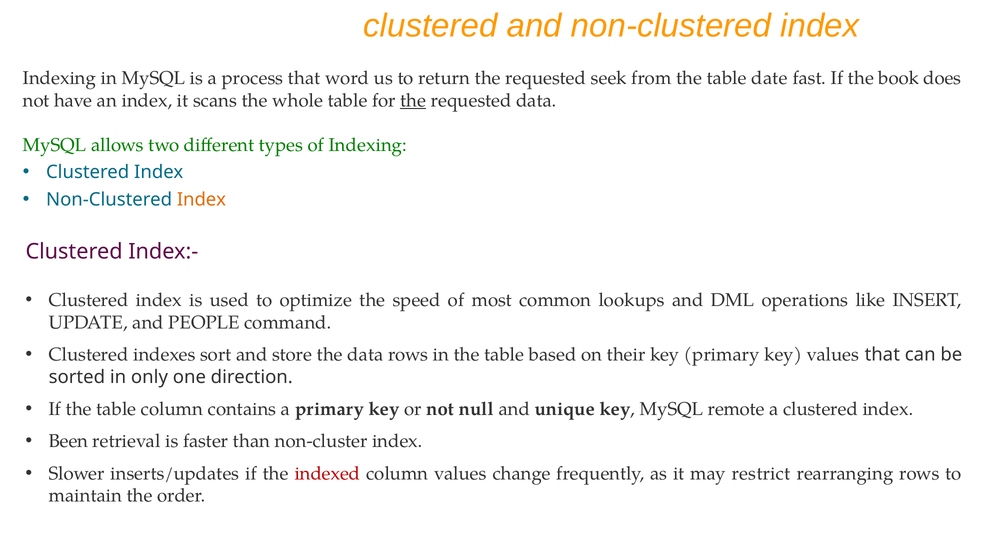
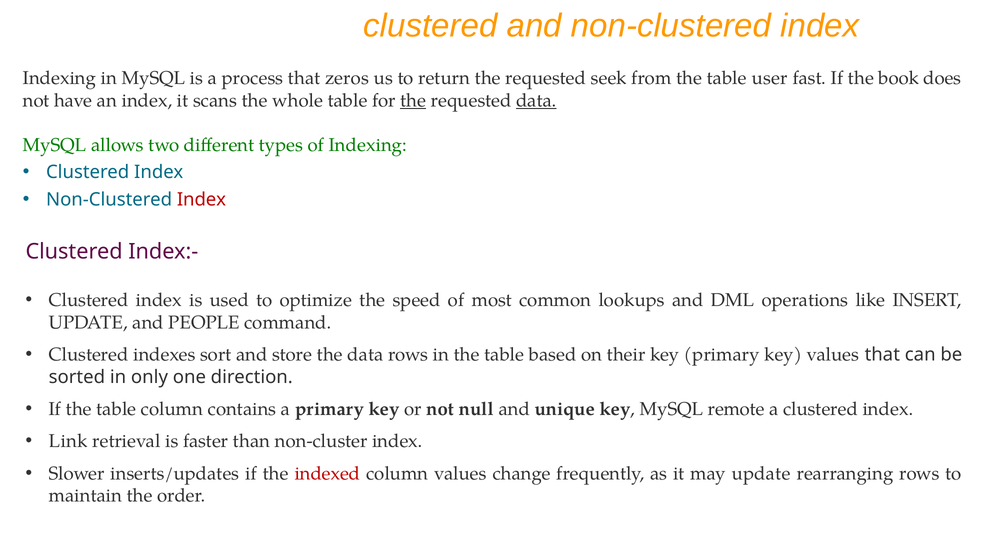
word: word -> zeros
date: date -> user
data at (536, 101) underline: none -> present
Index at (201, 200) colour: orange -> red
Been: Been -> Link
may restrict: restrict -> update
